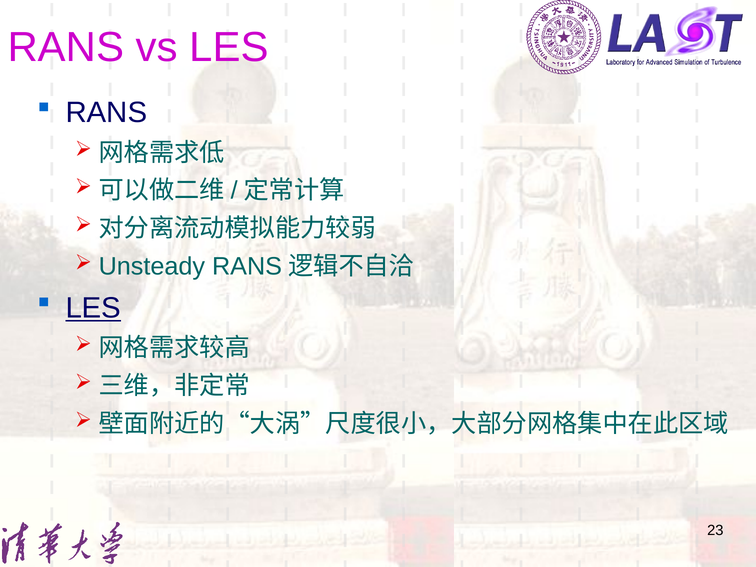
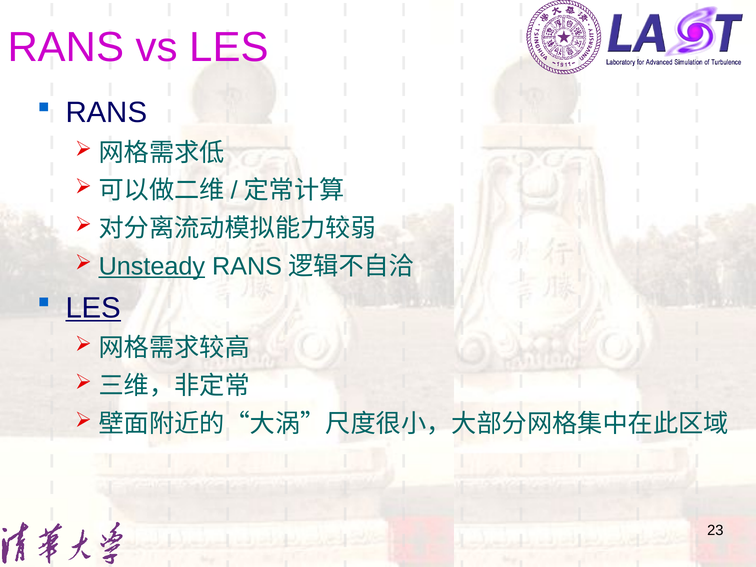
Unsteady underline: none -> present
